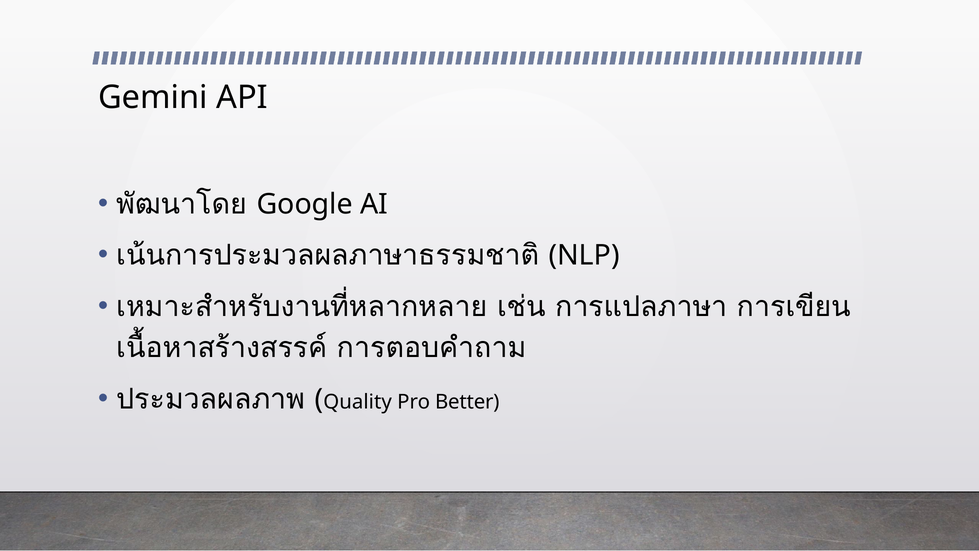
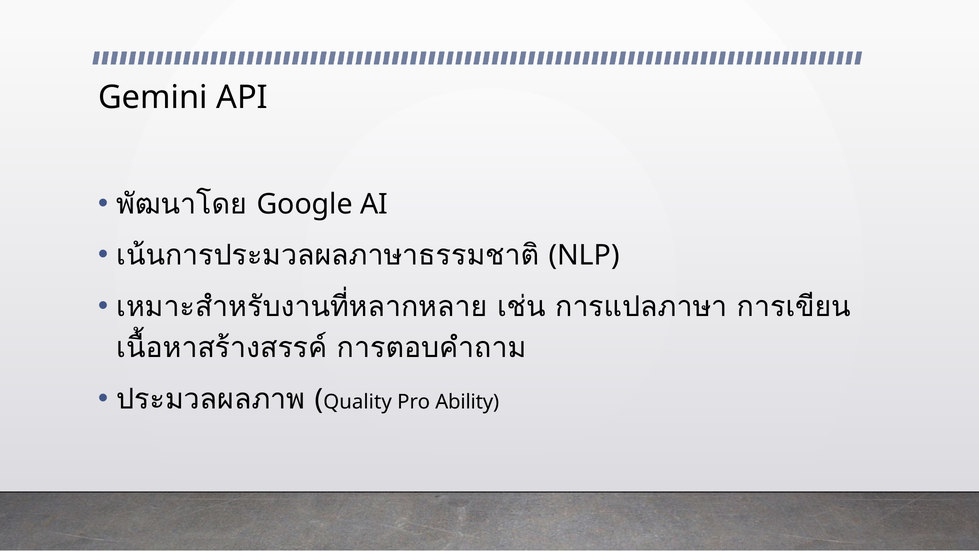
Better: Better -> Ability
